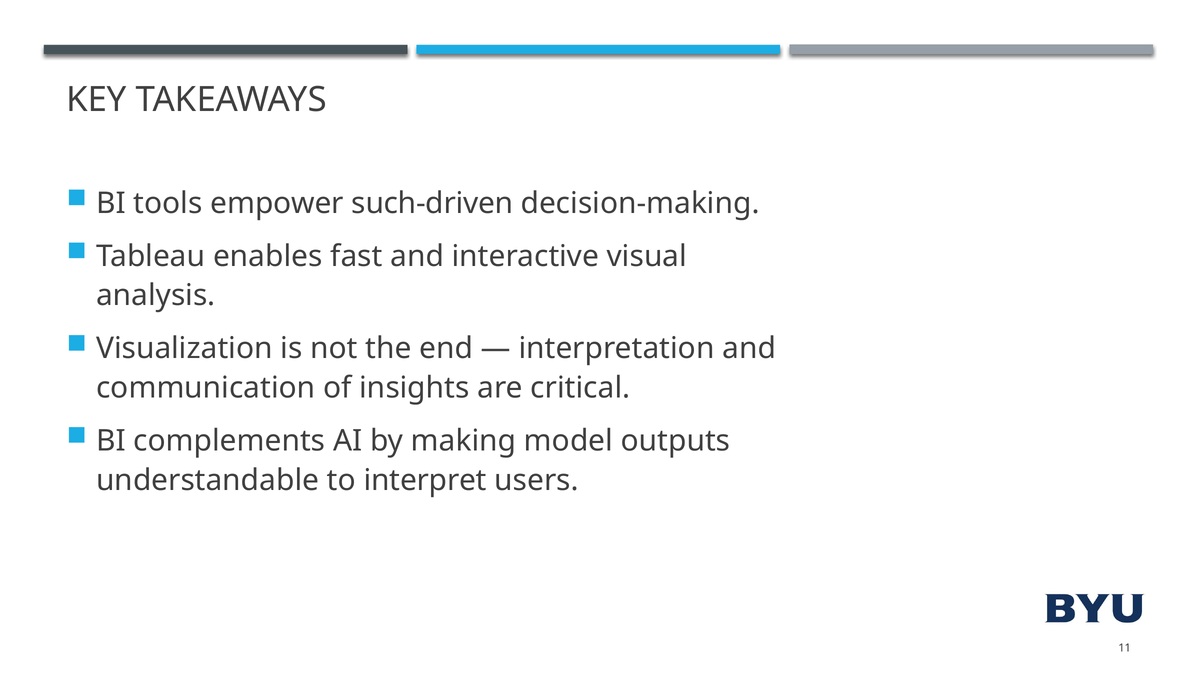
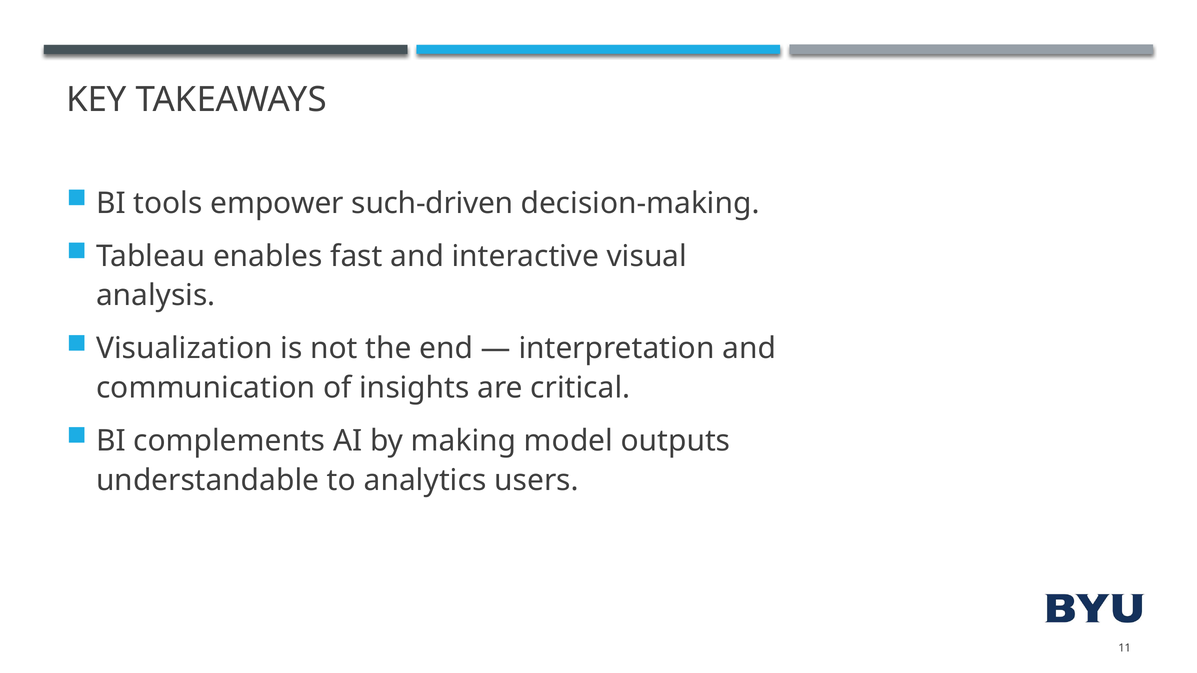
interpret: interpret -> analytics
